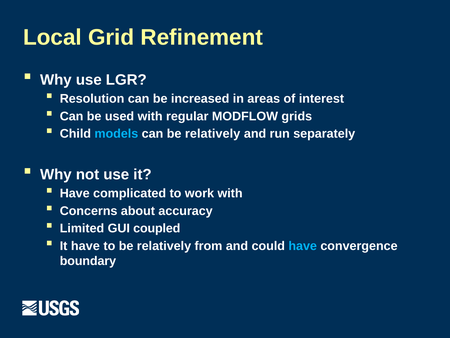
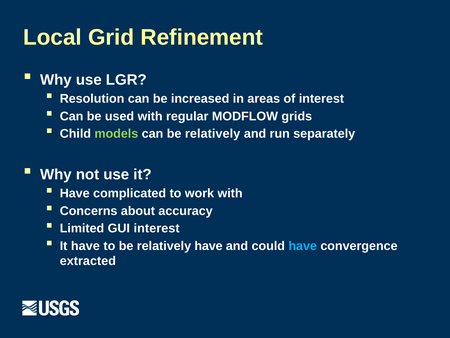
models colour: light blue -> light green
GUI coupled: coupled -> interest
relatively from: from -> have
boundary: boundary -> extracted
